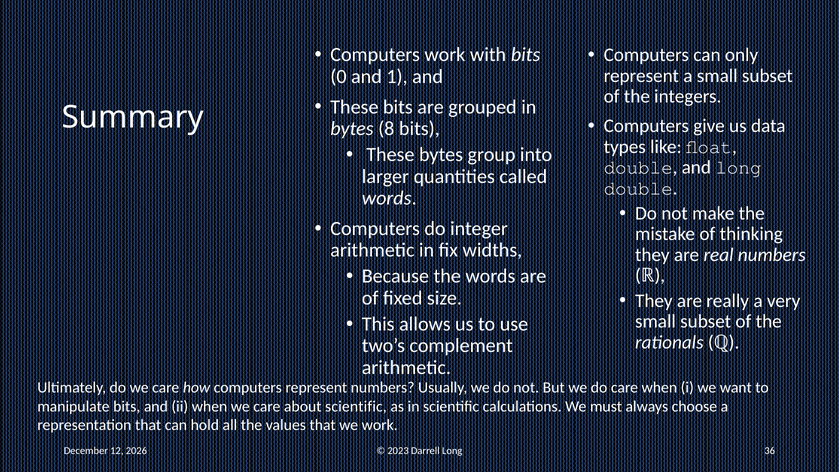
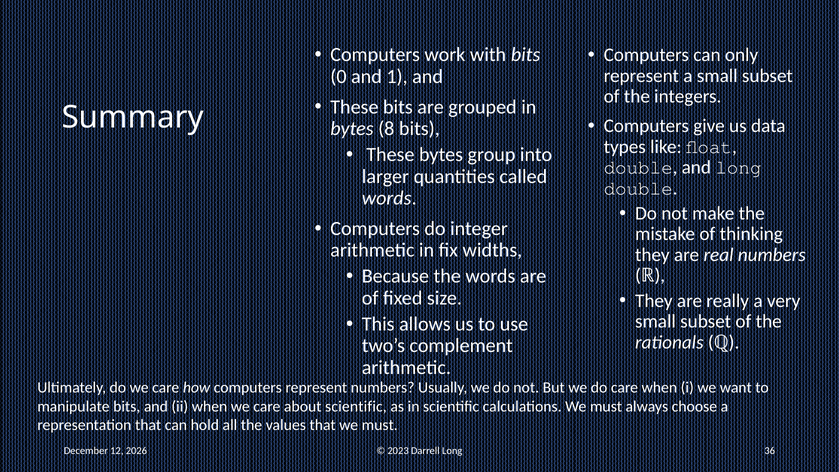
that we work: work -> must
